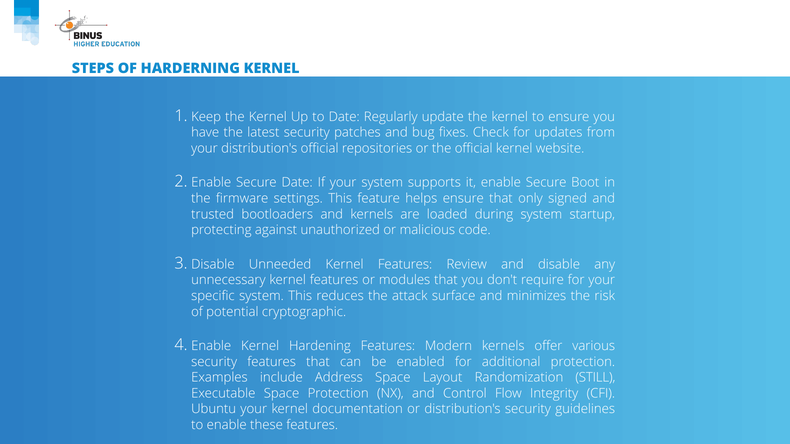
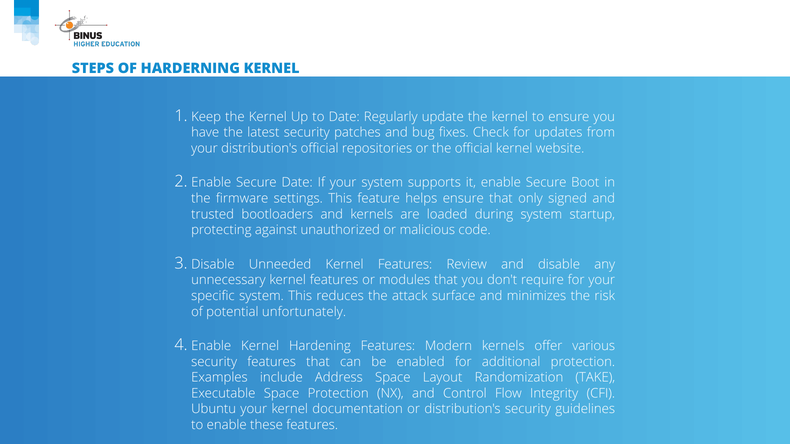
cryptographic: cryptographic -> unfortunately
STILL: STILL -> TAKE
